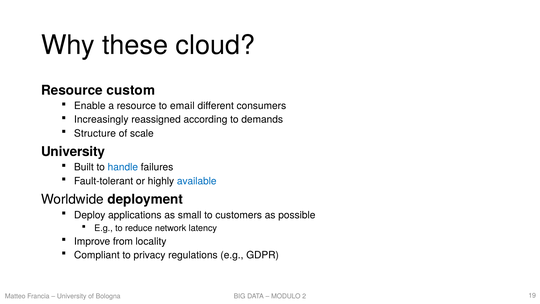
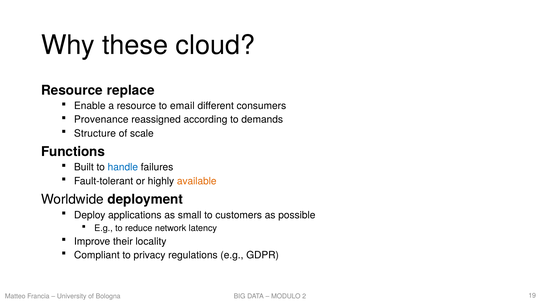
custom: custom -> replace
Increasingly: Increasingly -> Provenance
University at (73, 152): University -> Functions
available colour: blue -> orange
from: from -> their
